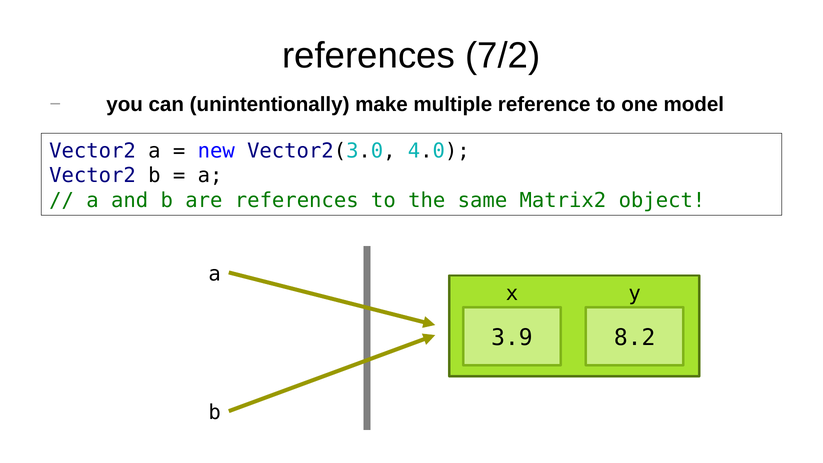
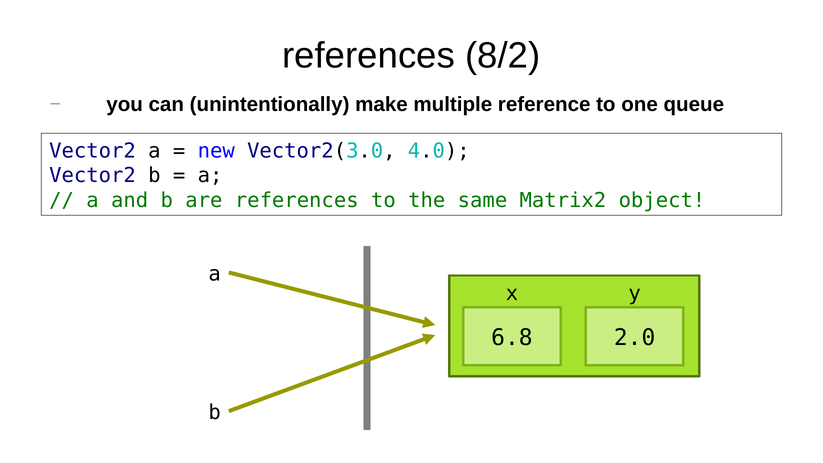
7/2: 7/2 -> 8/2
model: model -> queue
3.9: 3.9 -> 6.8
8.2: 8.2 -> 2.0
